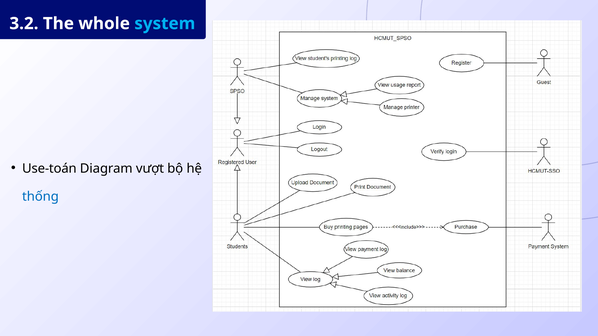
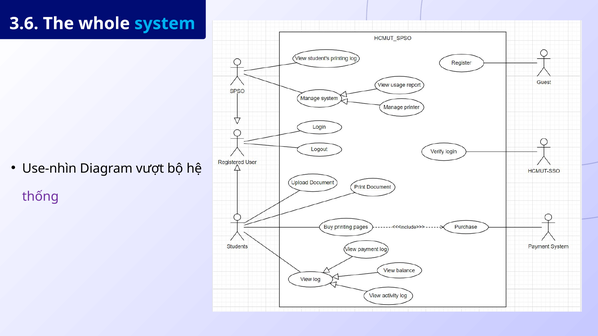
3.2: 3.2 -> 3.6
Use-toán: Use-toán -> Use-nhìn
thống colour: blue -> purple
